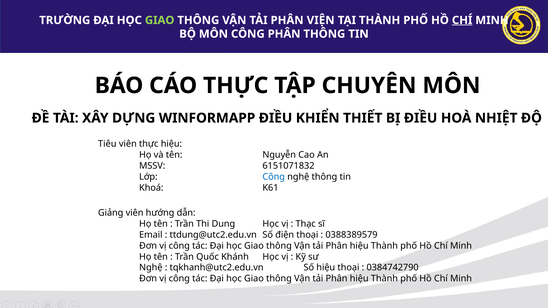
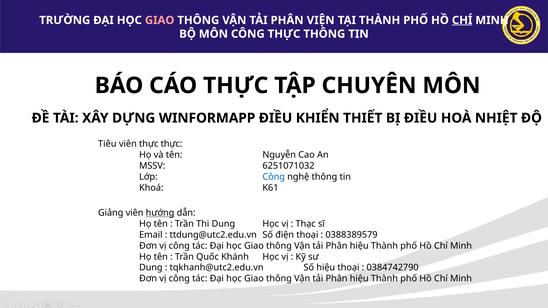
GIAO colour: light green -> pink
CÔNG PHÂN: PHÂN -> THỰC
thực hiệu: hiệu -> thực
6151071832: 6151071832 -> 6251071032
hướng underline: none -> present
Nghệ at (151, 268): Nghệ -> Dung
